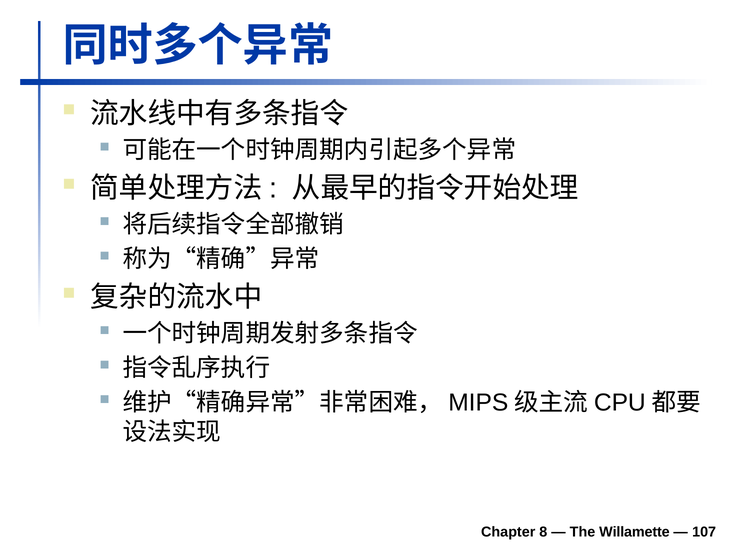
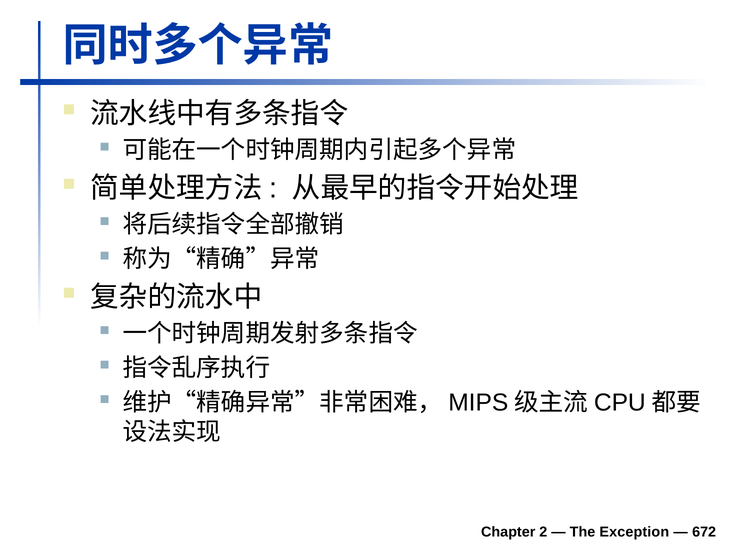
8: 8 -> 2
Willamette: Willamette -> Exception
107: 107 -> 672
